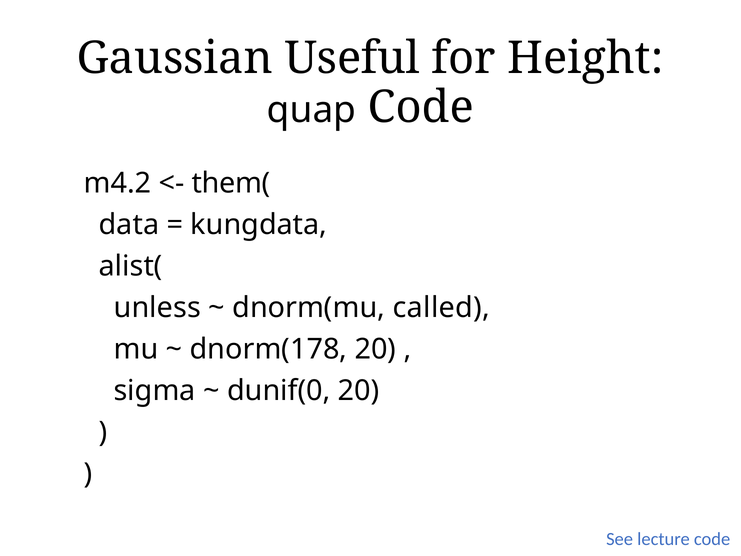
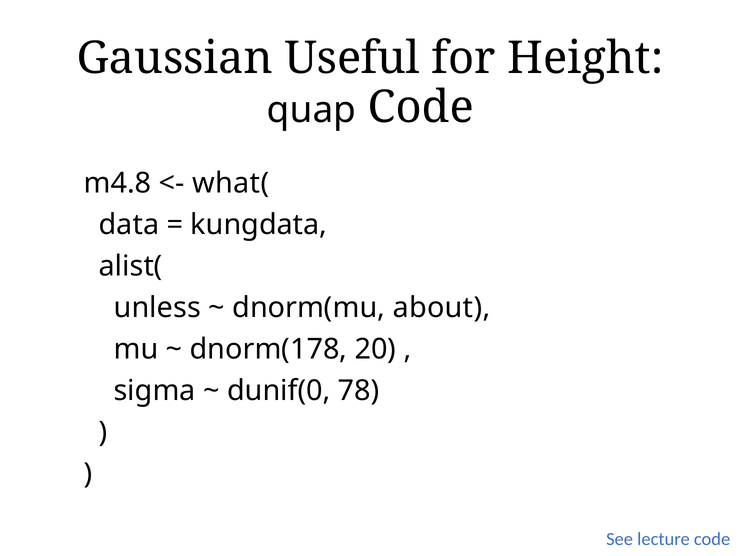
m4.2: m4.2 -> m4.8
them(: them( -> what(
called: called -> about
dunif(0 20: 20 -> 78
